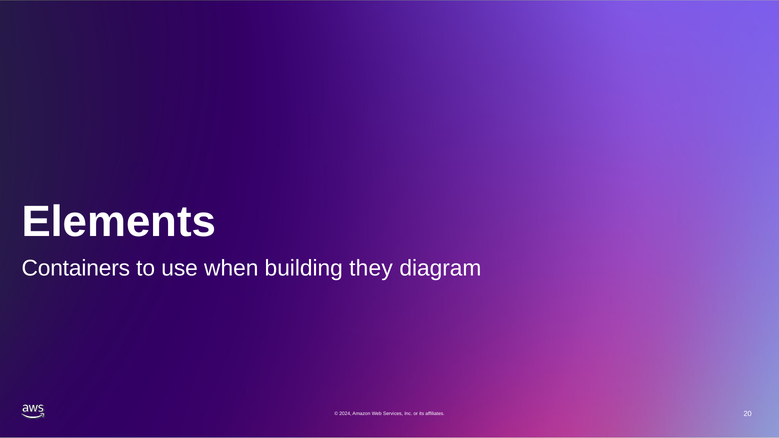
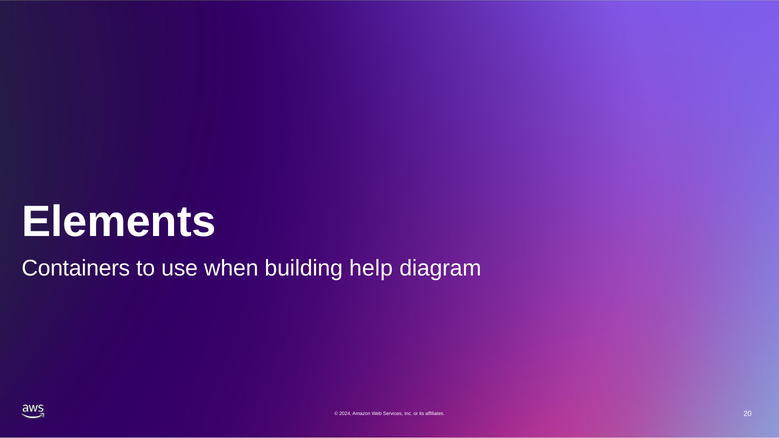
they: they -> help
